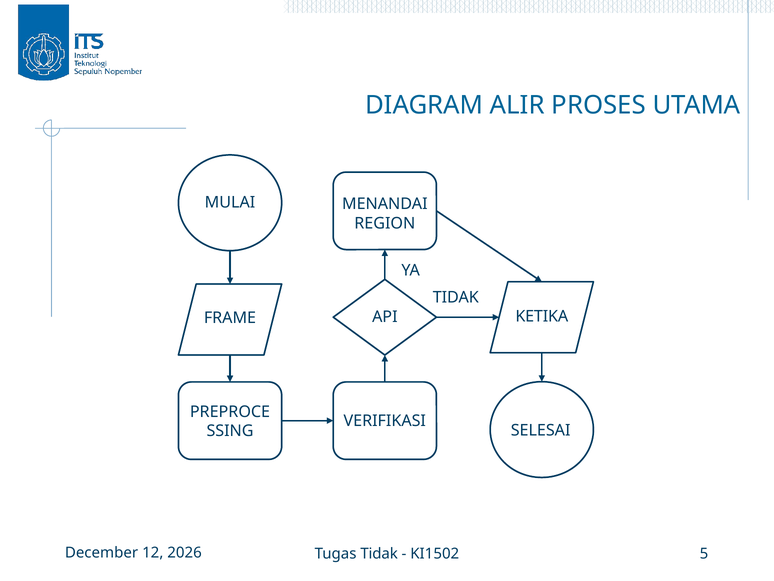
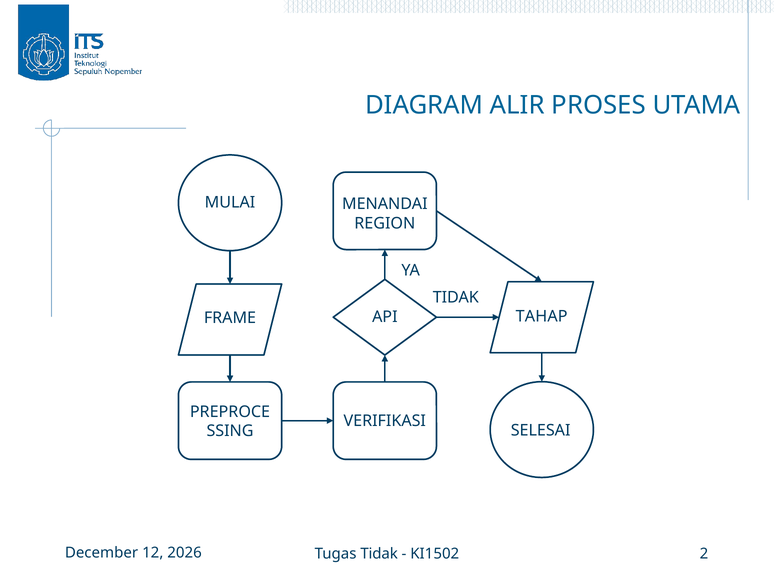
KETIKA: KETIKA -> TAHAP
5: 5 -> 2
